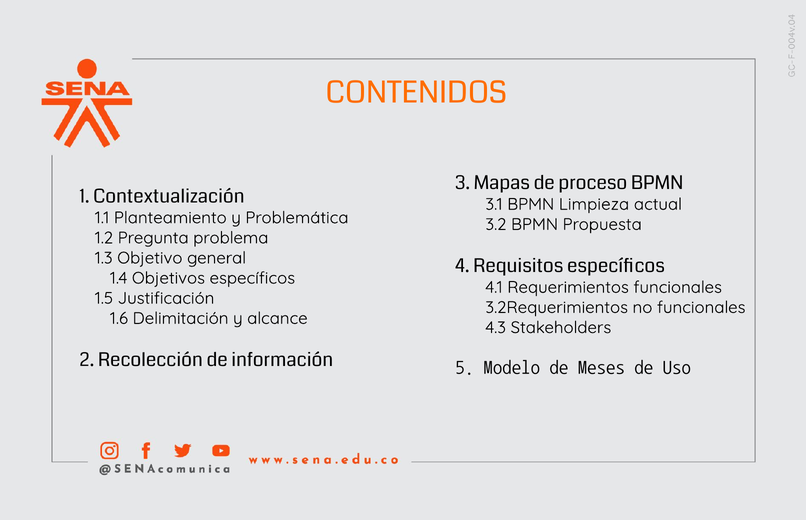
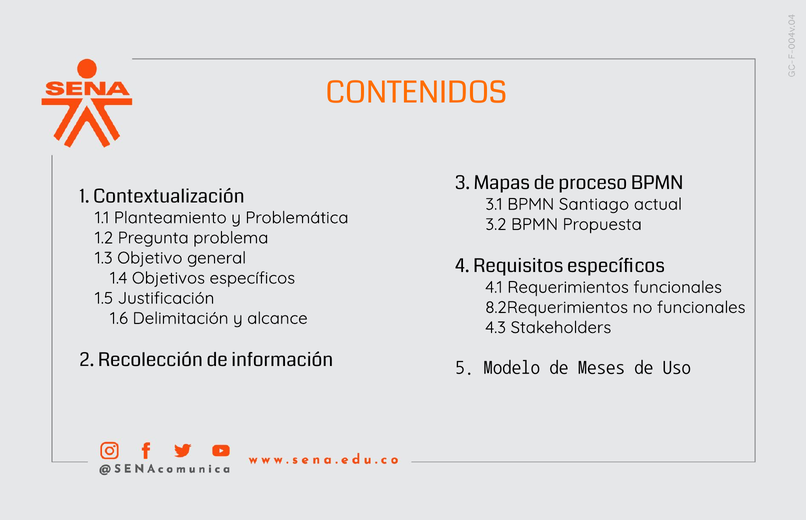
Limpieza: Limpieza -> Santiago
3.2Requerimientos: 3.2Requerimientos -> 8.2Requerimientos
